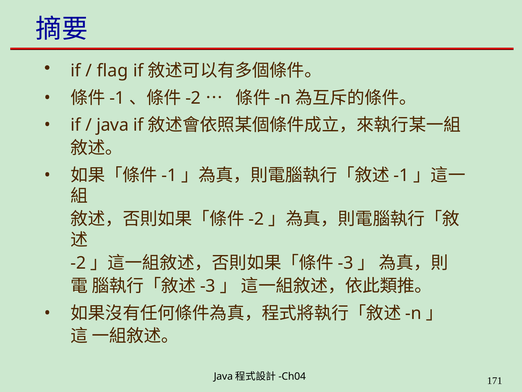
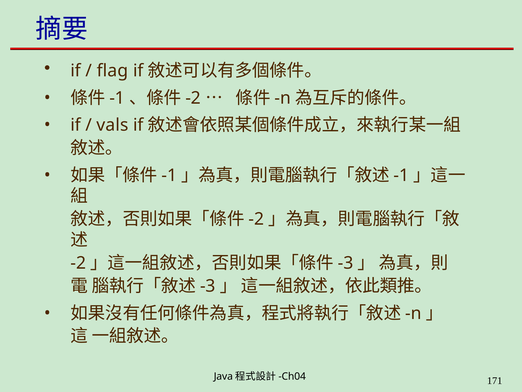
java: java -> vals
